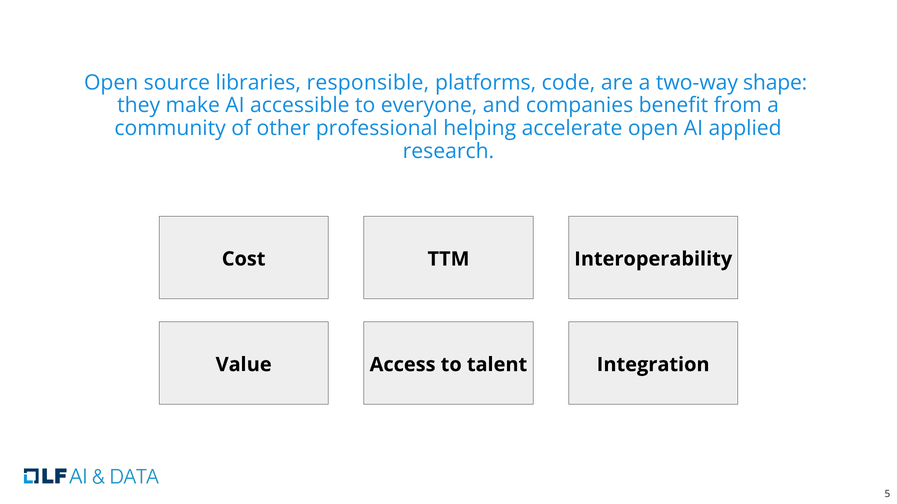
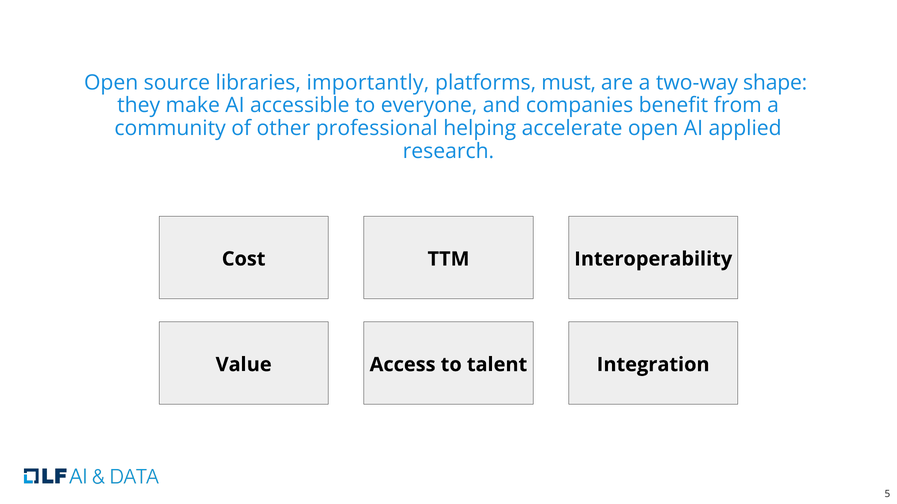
responsible: responsible -> importantly
code: code -> must
